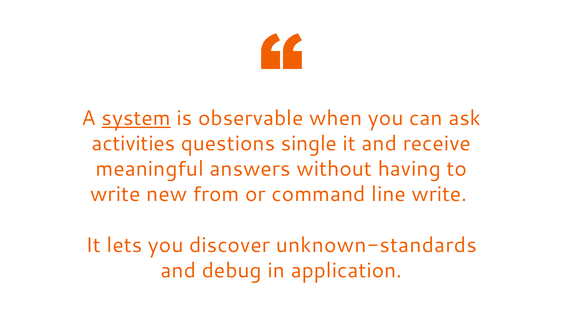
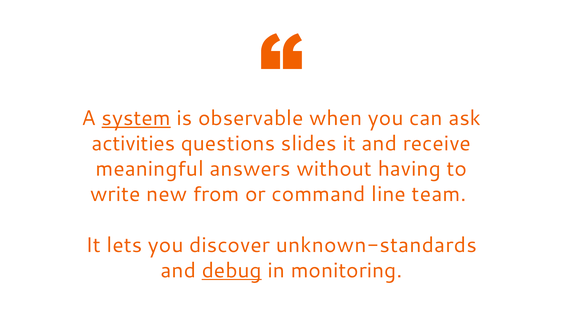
single: single -> slides
line write: write -> team
debug underline: none -> present
application: application -> monitoring
